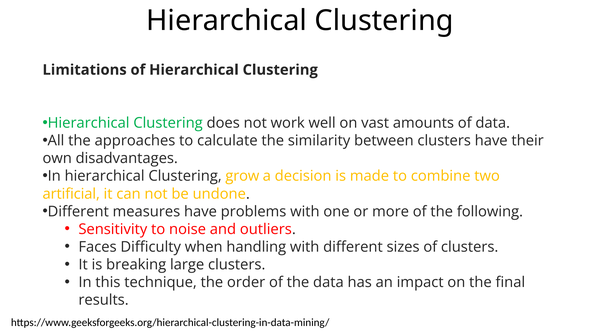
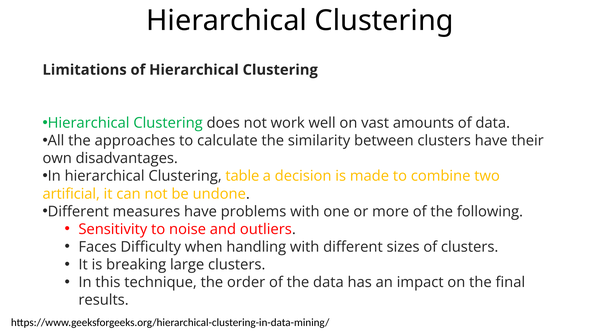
grow: grow -> table
